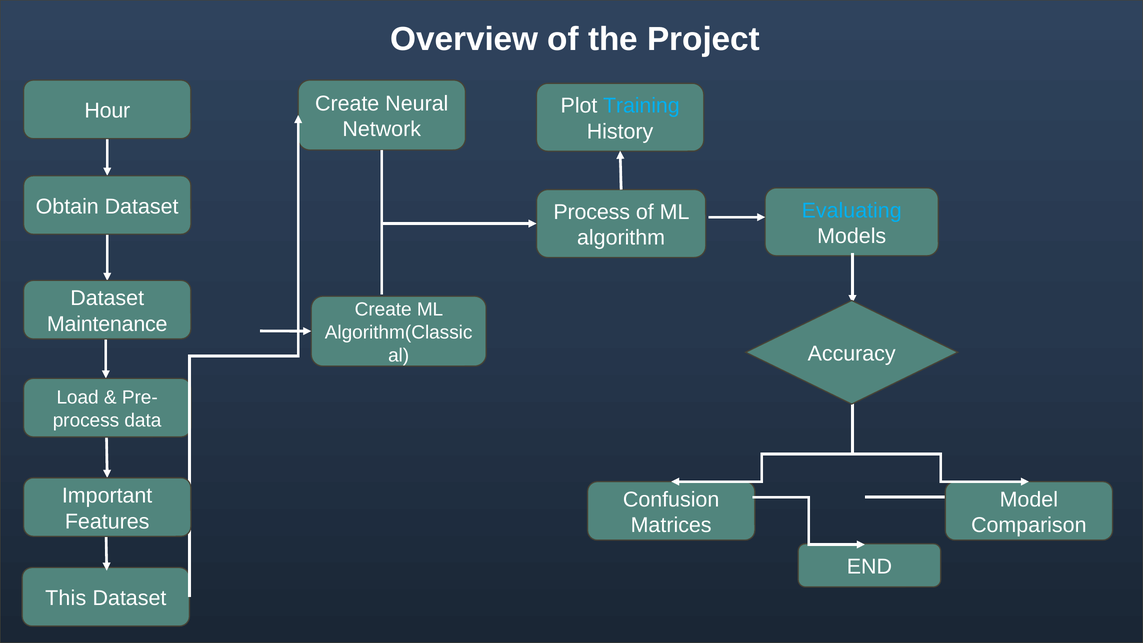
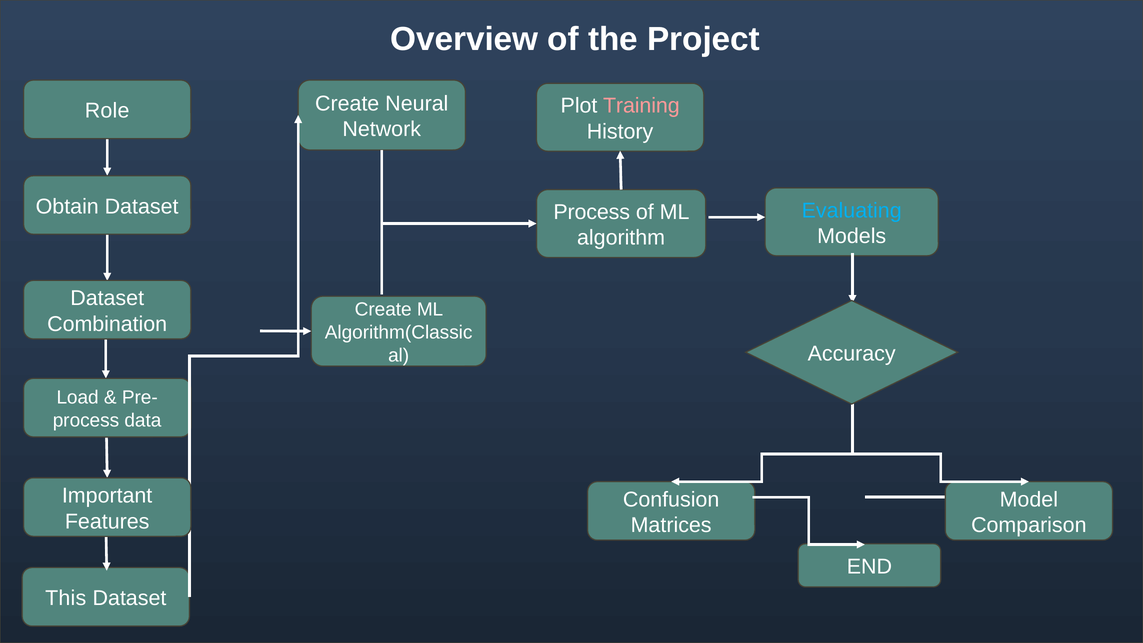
Training colour: light blue -> pink
Hour: Hour -> Role
Maintenance: Maintenance -> Combination
